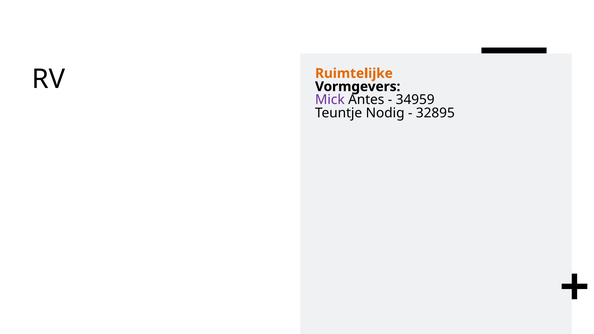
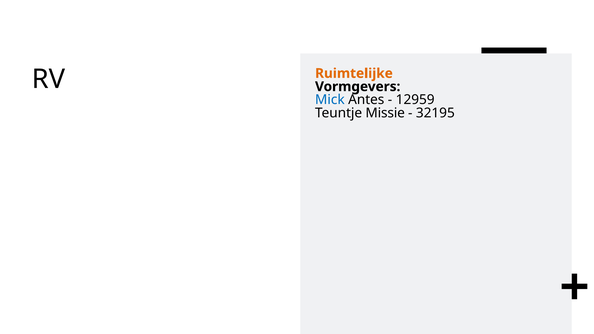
Mick colour: purple -> blue
34959: 34959 -> 12959
Nodig: Nodig -> Missie
32895: 32895 -> 32195
